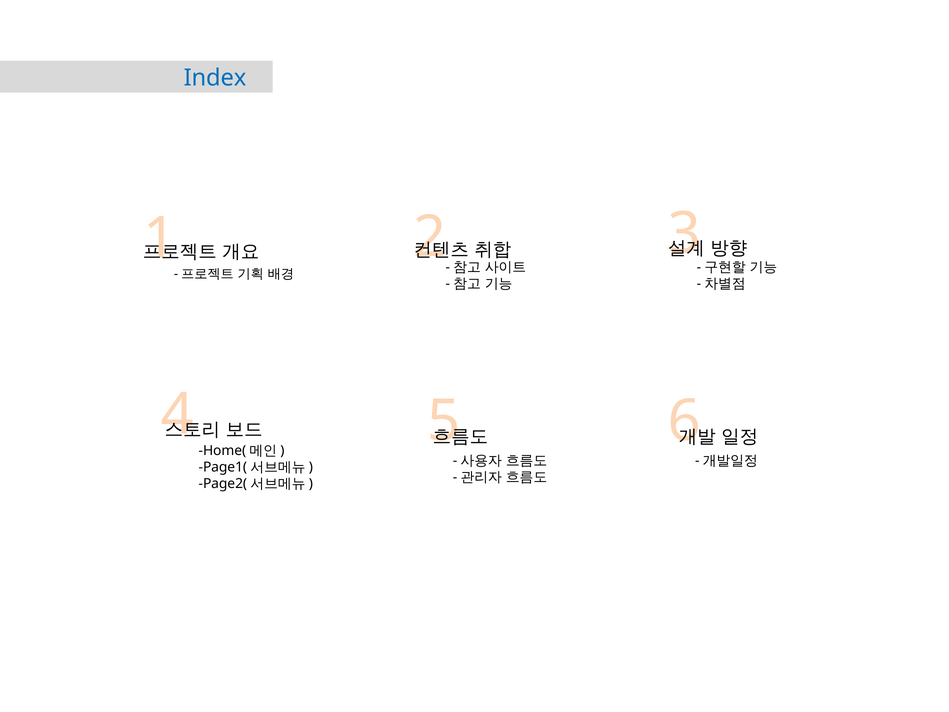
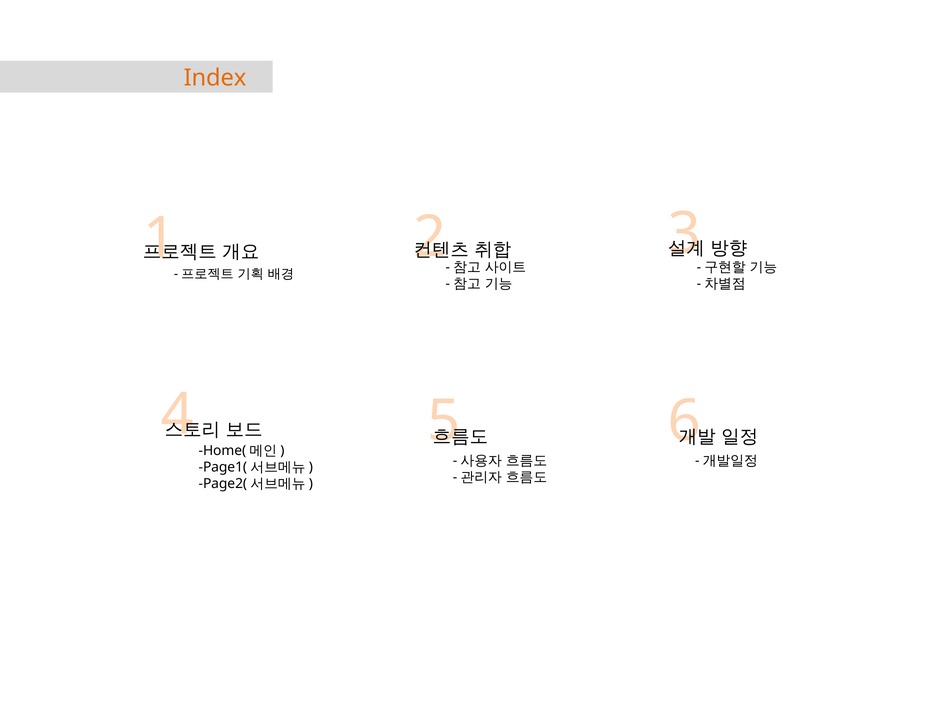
Index colour: blue -> orange
